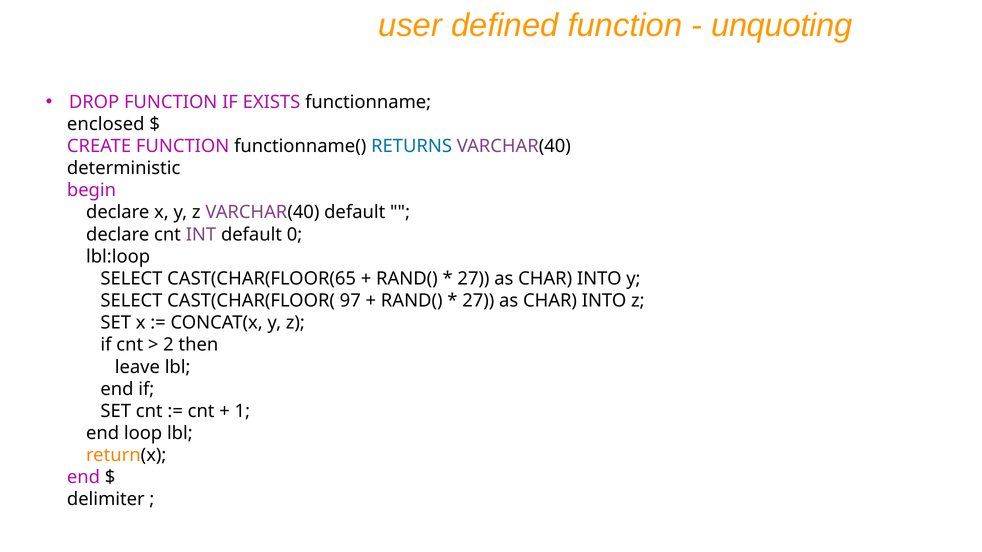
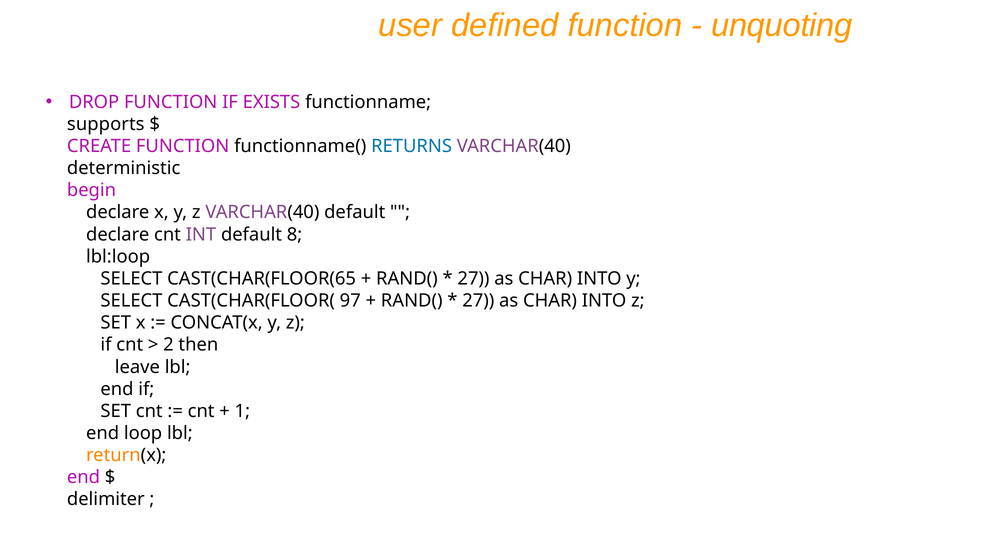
enclosed: enclosed -> supports
0: 0 -> 8
